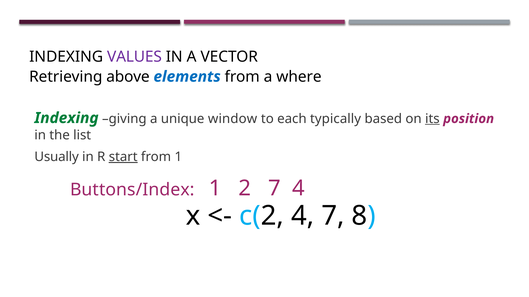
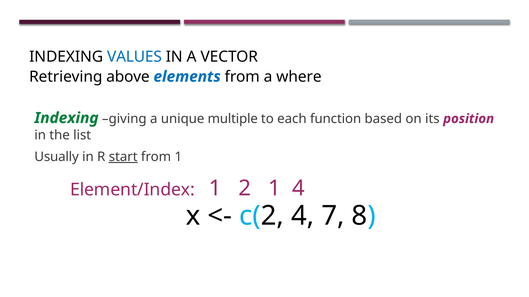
VALUES colour: purple -> blue
window: window -> multiple
typically: typically -> function
its underline: present -> none
Buttons/Index: Buttons/Index -> Element/Index
2 7: 7 -> 1
